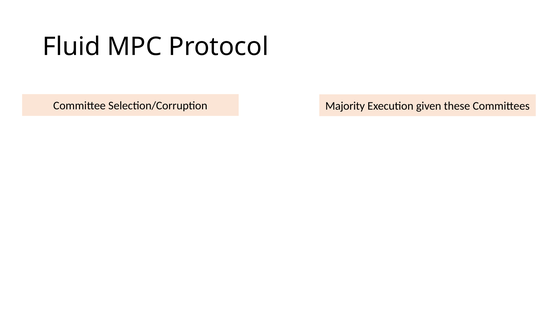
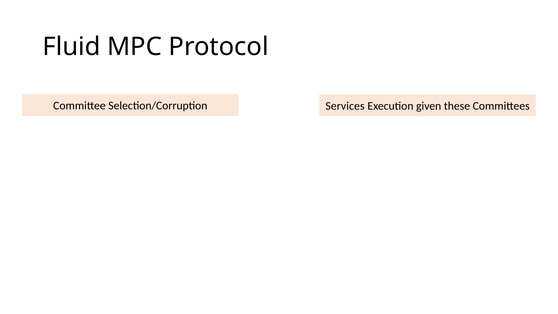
Majority: Majority -> Services
